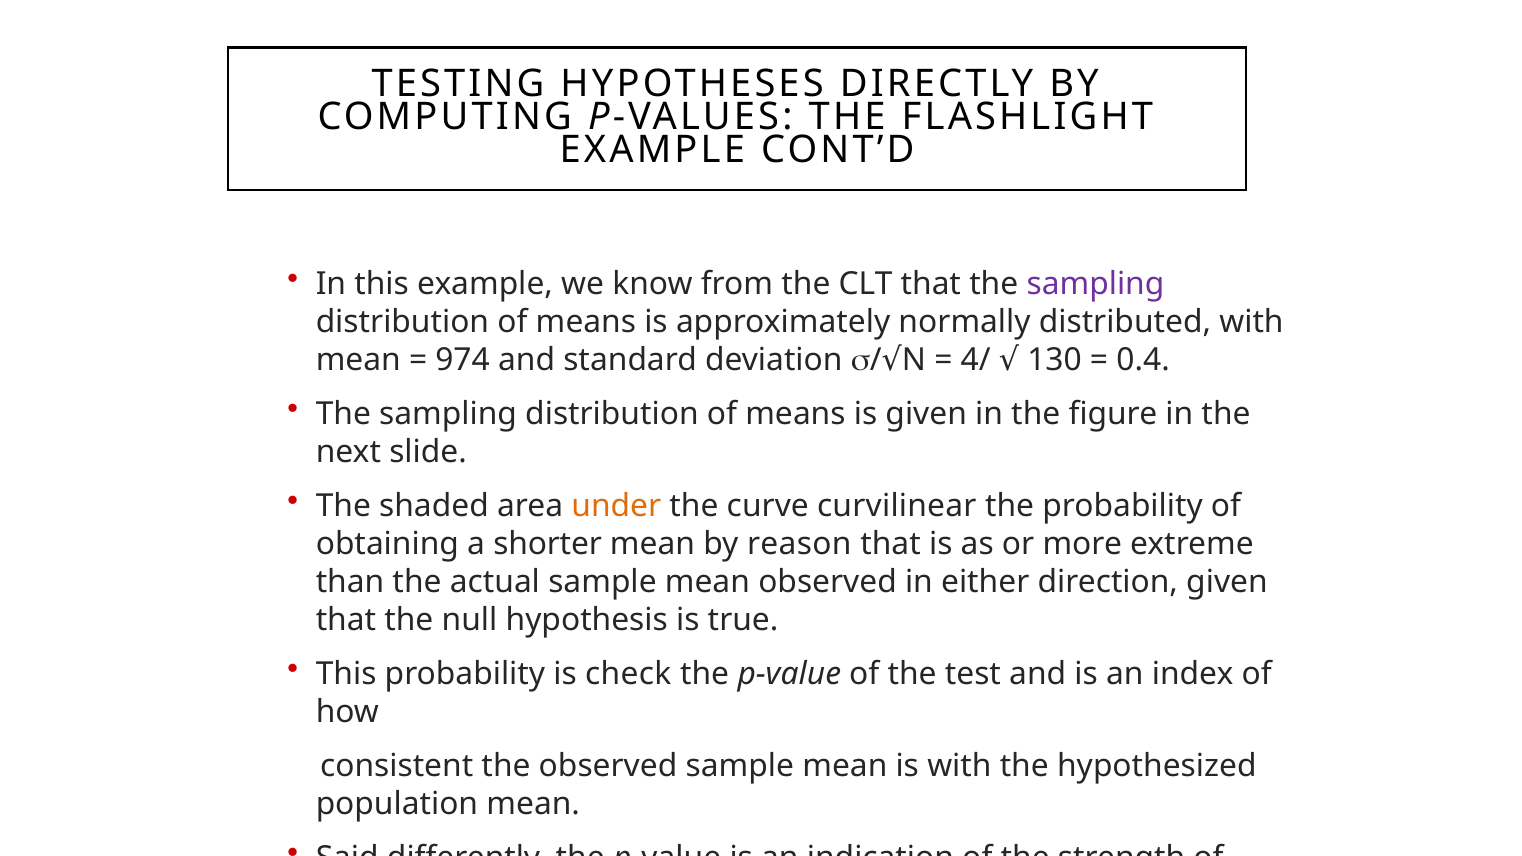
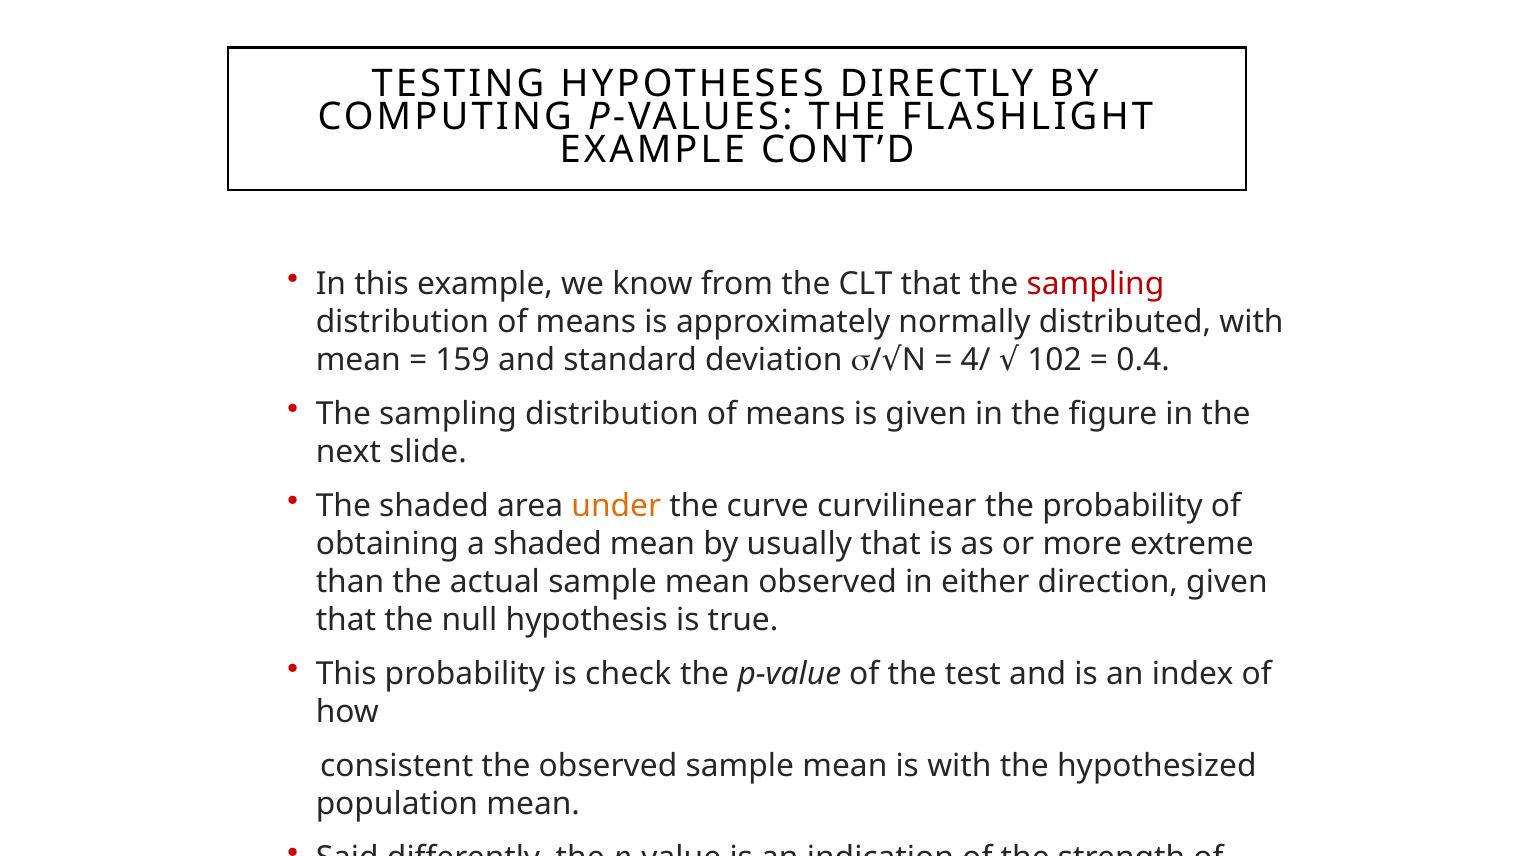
sampling at (1095, 284) colour: purple -> red
974: 974 -> 159
130: 130 -> 102
a shorter: shorter -> shaded
reason: reason -> usually
